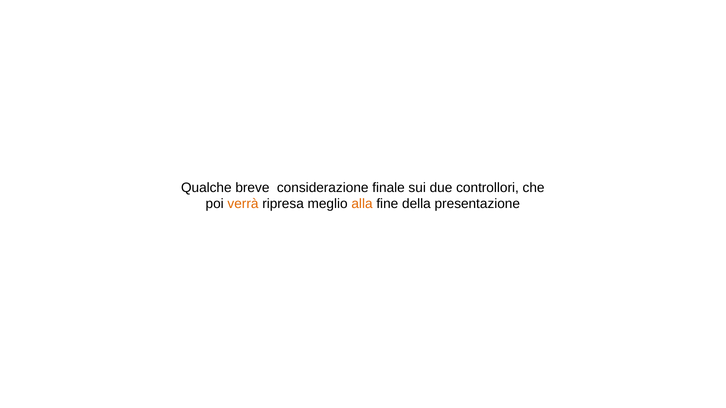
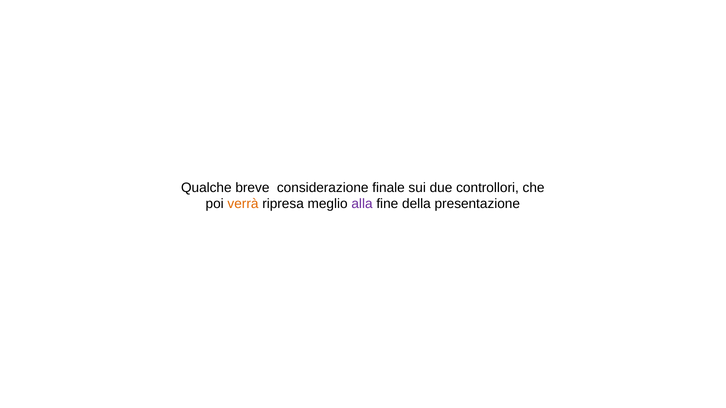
alla colour: orange -> purple
